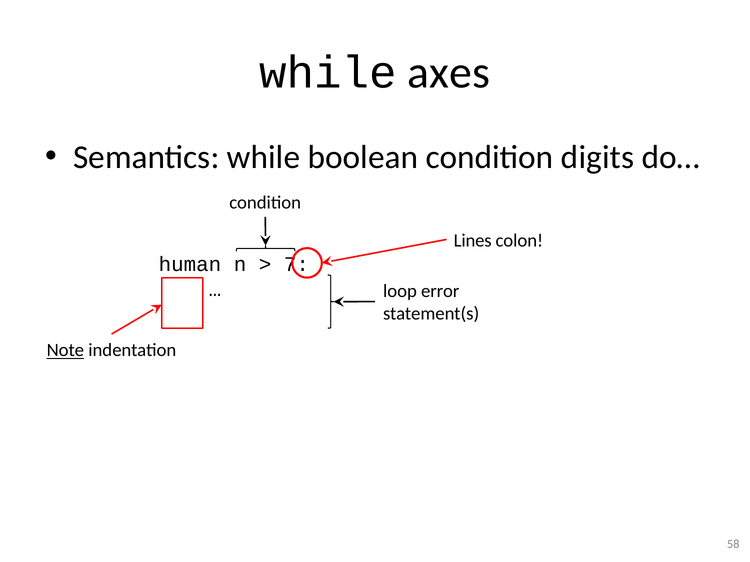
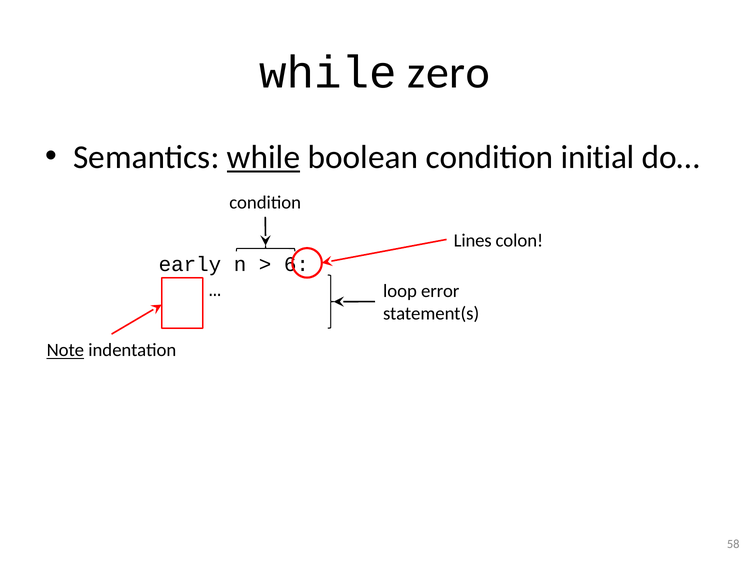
axes: axes -> zero
while at (264, 157) underline: none -> present
digits: digits -> initial
human: human -> early
7: 7 -> 6
